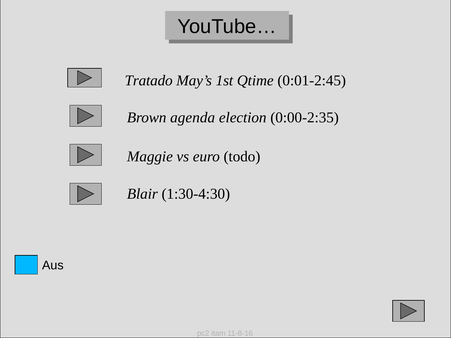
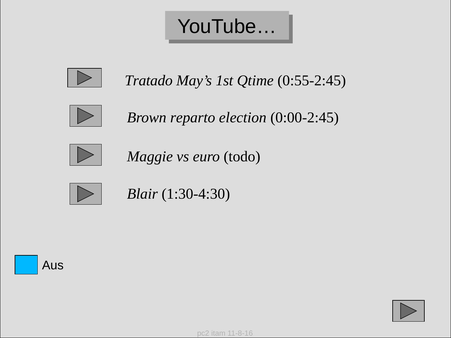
0:01-2:45: 0:01-2:45 -> 0:55-2:45
agenda: agenda -> reparto
0:00-2:35: 0:00-2:35 -> 0:00-2:45
